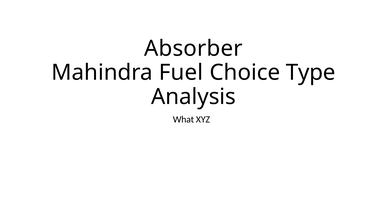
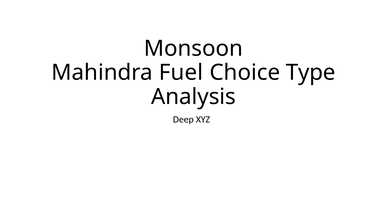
Absorber: Absorber -> Monsoon
What: What -> Deep
